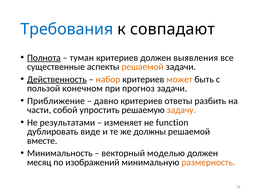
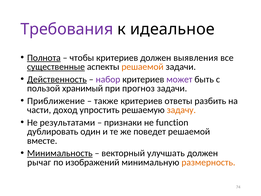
Требования colour: blue -> purple
совпадают: совпадают -> идеальное
туман: туман -> чтобы
существенные underline: none -> present
набор colour: orange -> purple
может colour: orange -> purple
конечном: конечном -> хранимый
давно: давно -> также
собой: собой -> доход
изменяет: изменяет -> признаки
виде: виде -> один
должны: должны -> поведет
Минимальность underline: none -> present
моделью: моделью -> улучшать
месяц: месяц -> рычаг
